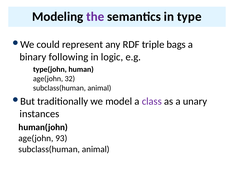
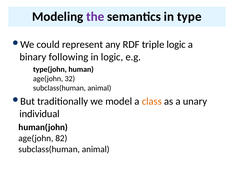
triple bags: bags -> logic
class colour: purple -> orange
instances: instances -> individual
93: 93 -> 82
